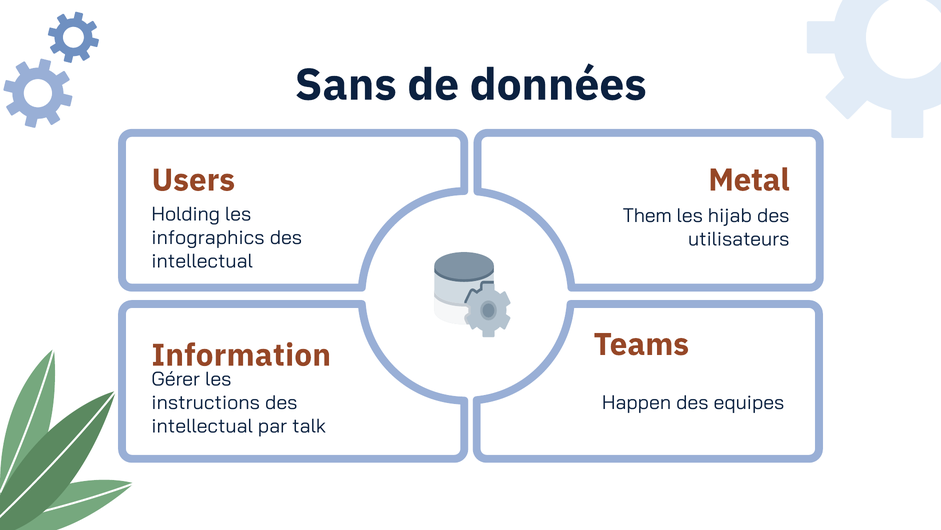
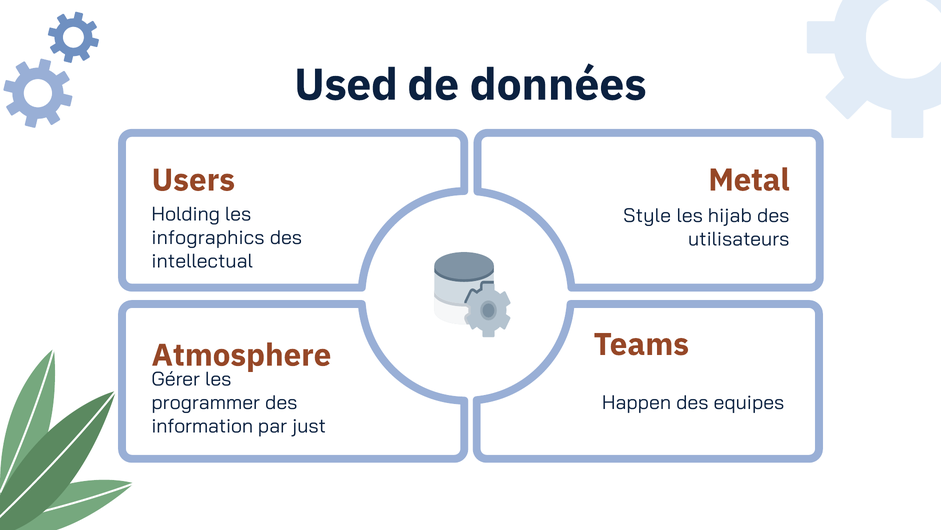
Sans: Sans -> Used
Them: Them -> Style
Information: Information -> Atmosphere
instructions: instructions -> programmer
intellectual at (202, 426): intellectual -> information
talk: talk -> just
